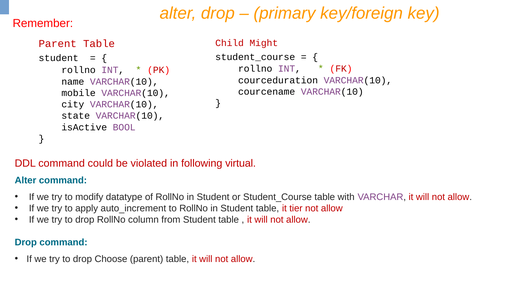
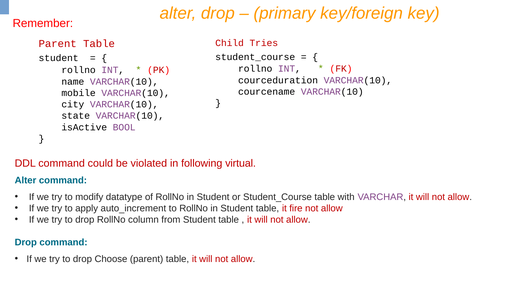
Might: Might -> Tries
tier: tier -> fire
